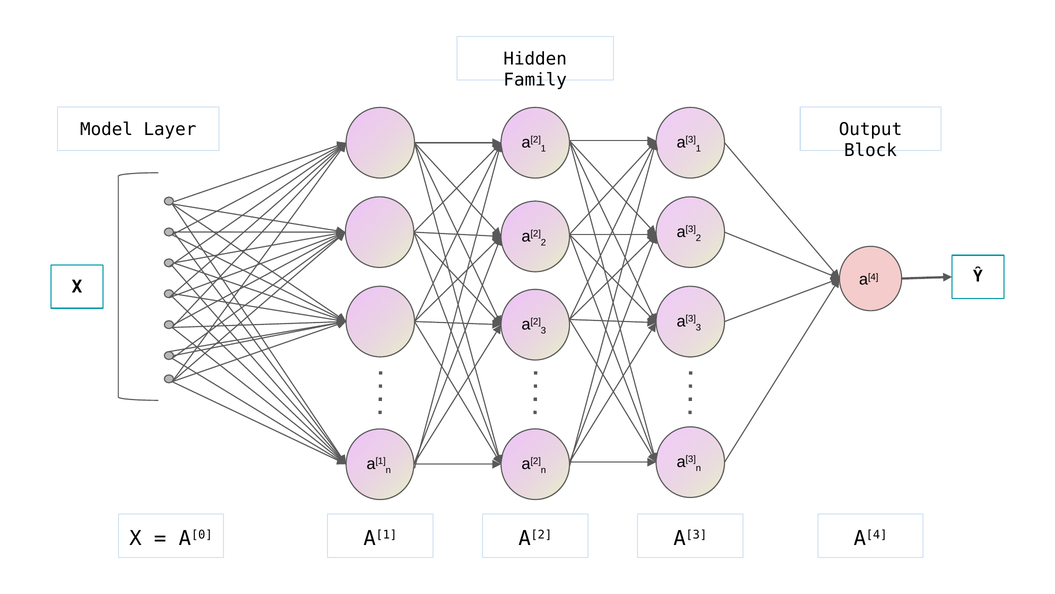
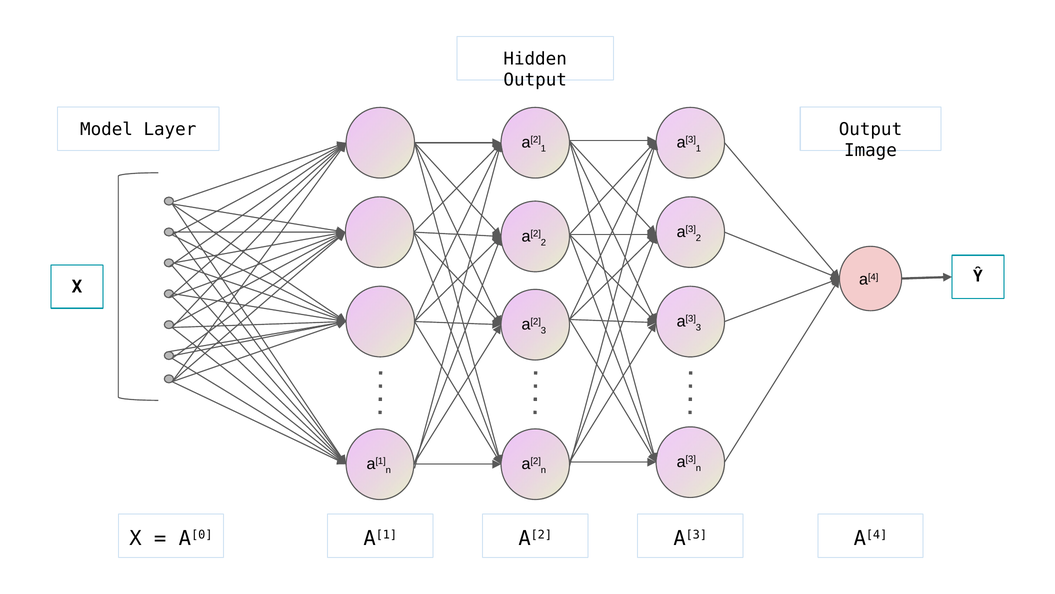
Family at (535, 80): Family -> Output
Block: Block -> Image
